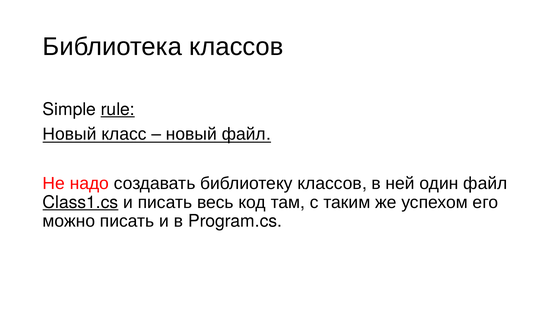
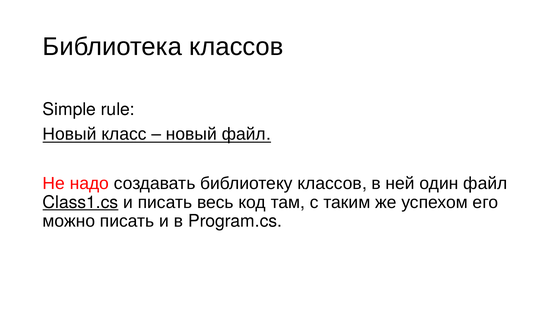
rule underline: present -> none
